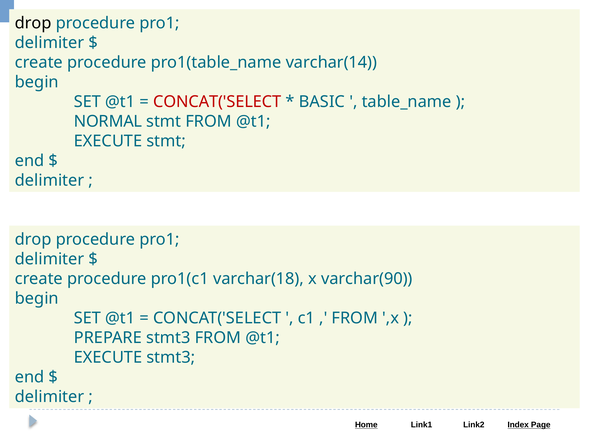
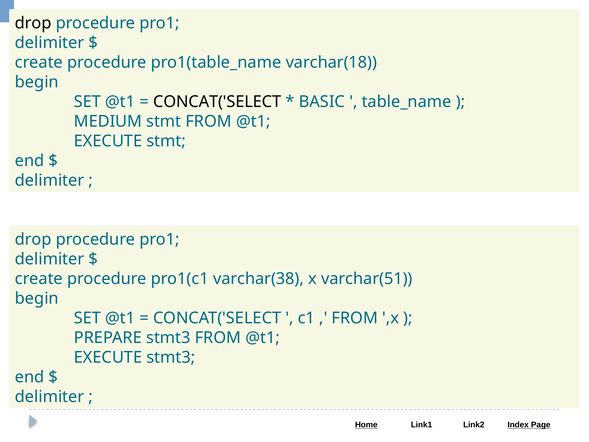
varchar(14: varchar(14 -> varchar(18
CONCAT('SELECT at (217, 102) colour: red -> black
NORMAL: NORMAL -> MEDIUM
varchar(18: varchar(18 -> varchar(38
varchar(90: varchar(90 -> varchar(51
